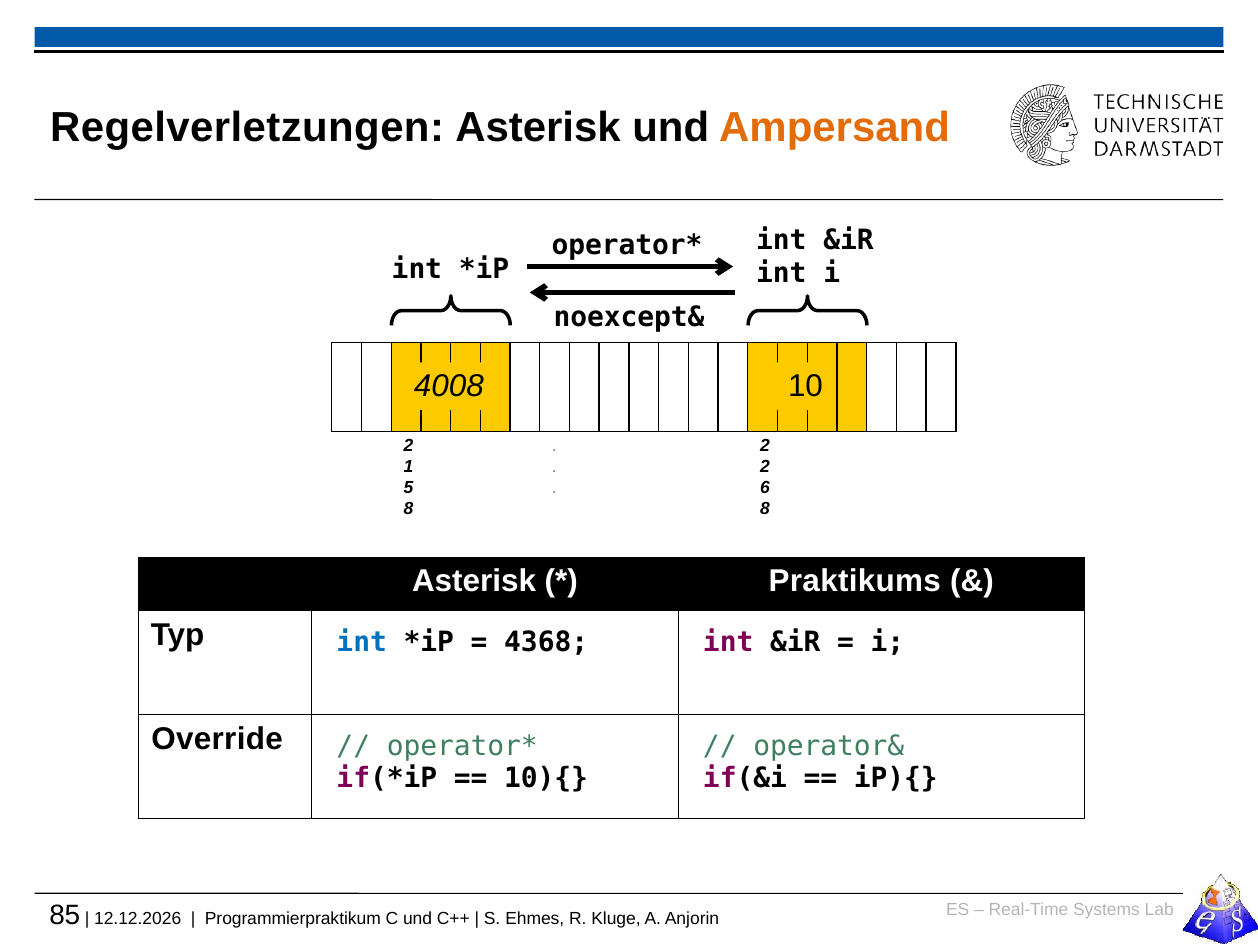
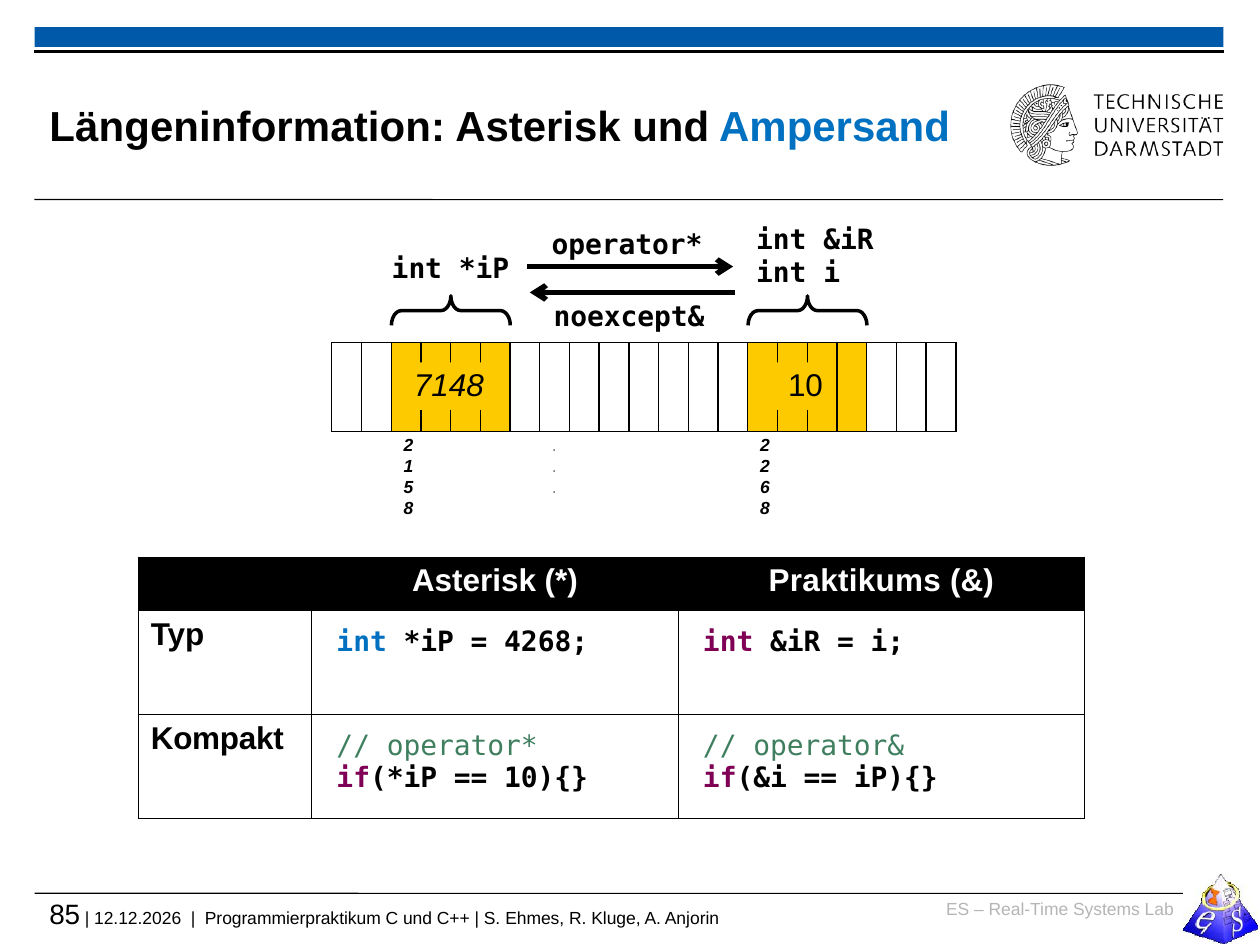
Regelverletzungen: Regelverletzungen -> Längeninformation
Ampersand colour: orange -> blue
4008: 4008 -> 7148
4368: 4368 -> 4268
Override: Override -> Kompakt
